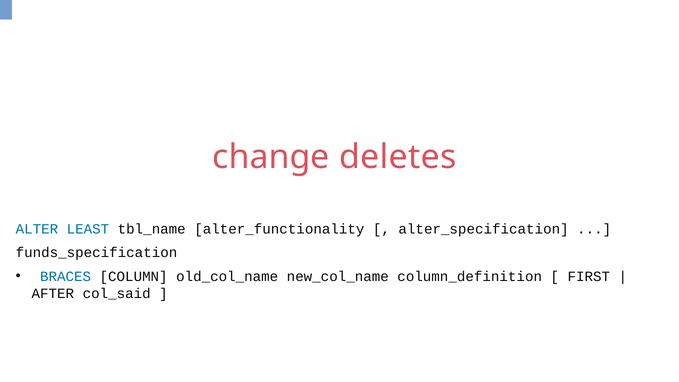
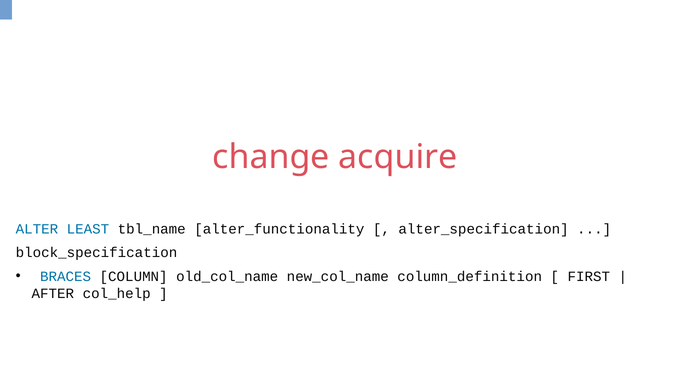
deletes: deletes -> acquire
funds_specification: funds_specification -> block_specification
col_said: col_said -> col_help
